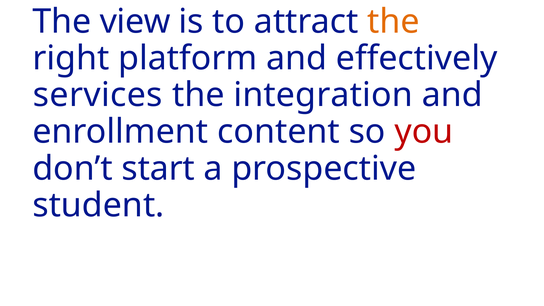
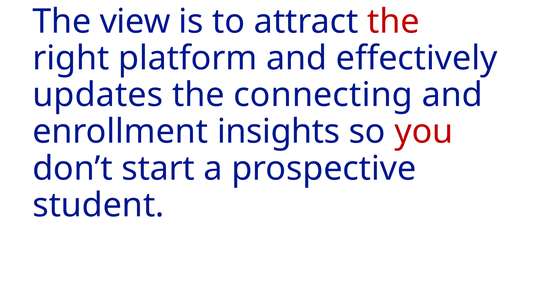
the at (394, 22) colour: orange -> red
services: services -> updates
integration: integration -> connecting
content: content -> insights
